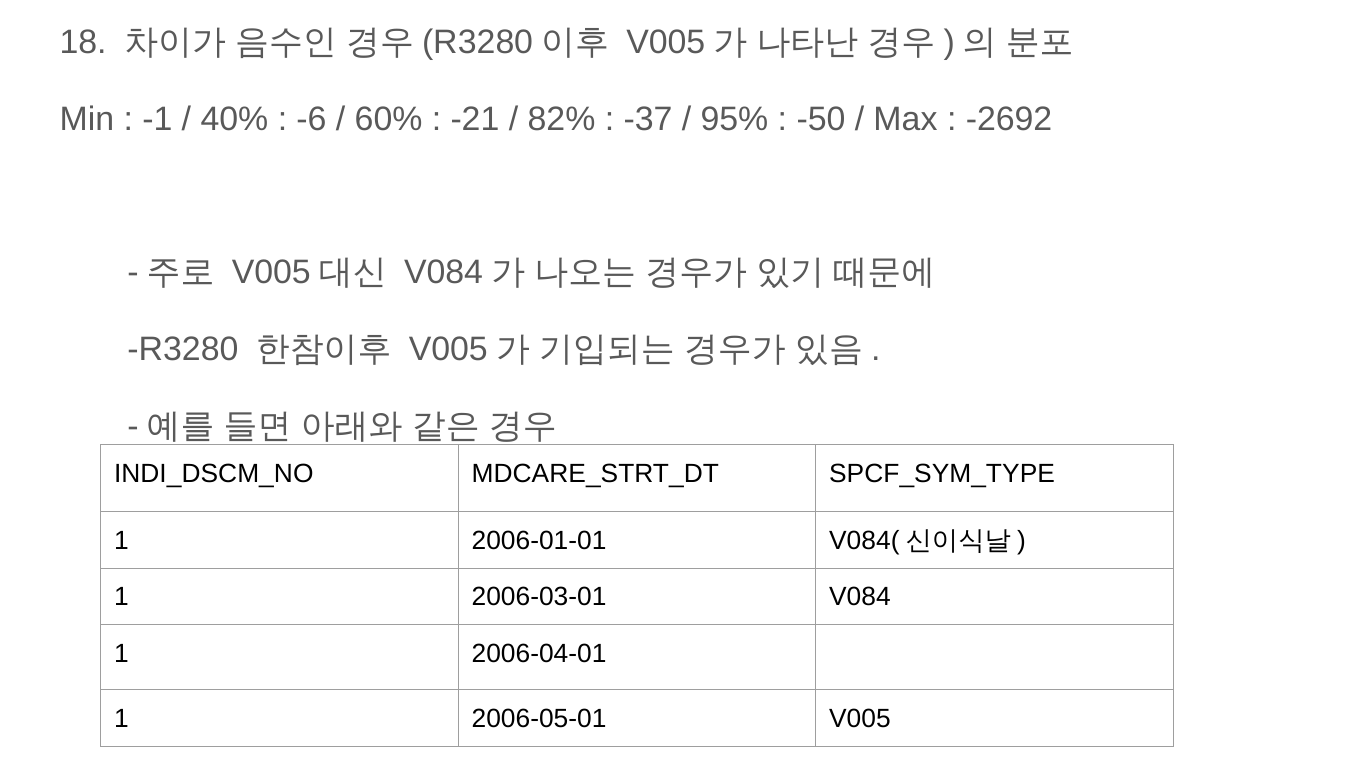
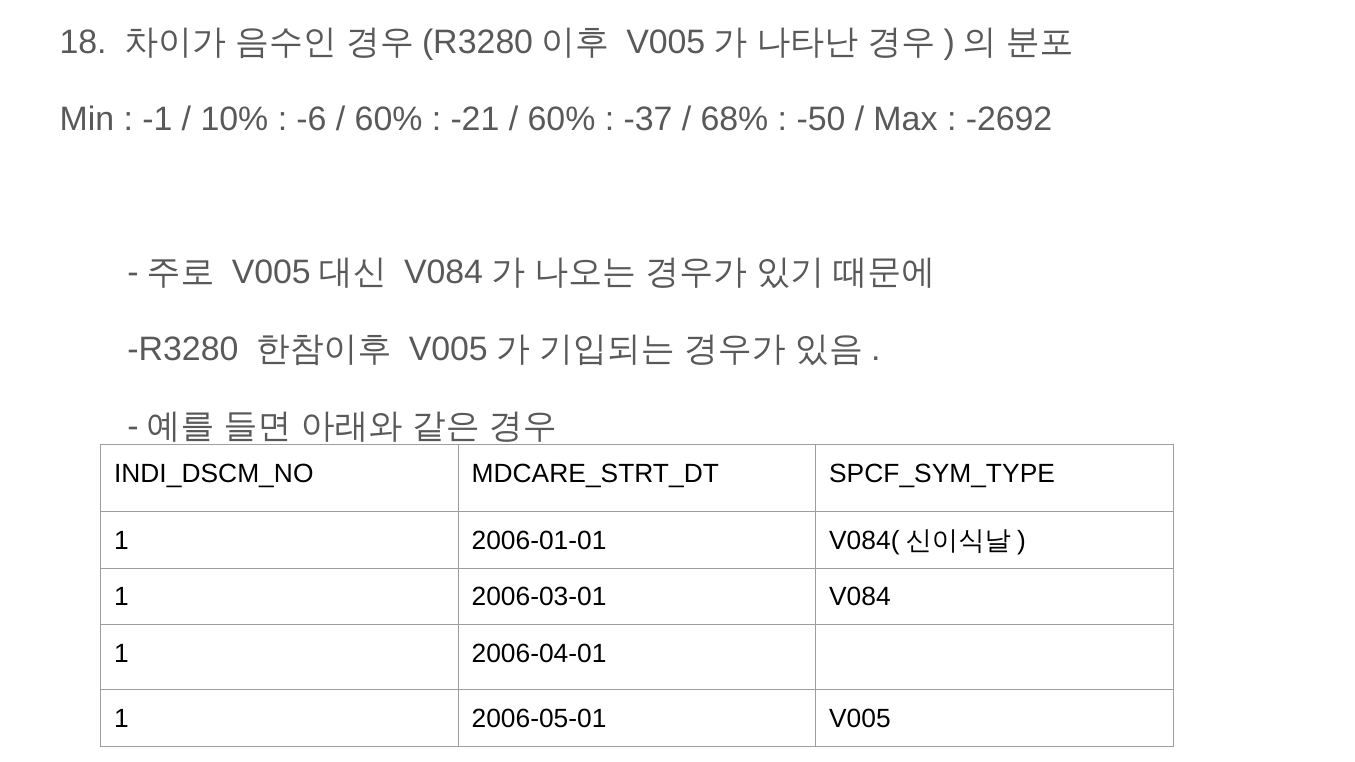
40%: 40% -> 10%
82% at (561, 119): 82% -> 60%
95%: 95% -> 68%
